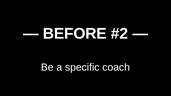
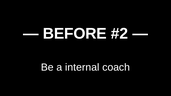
specific: specific -> internal
